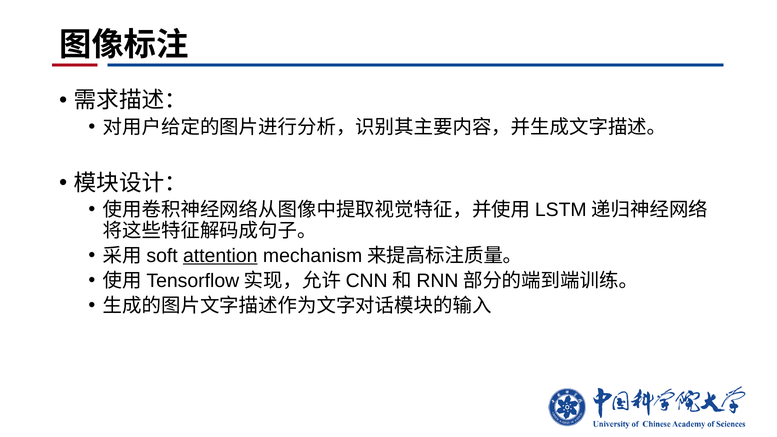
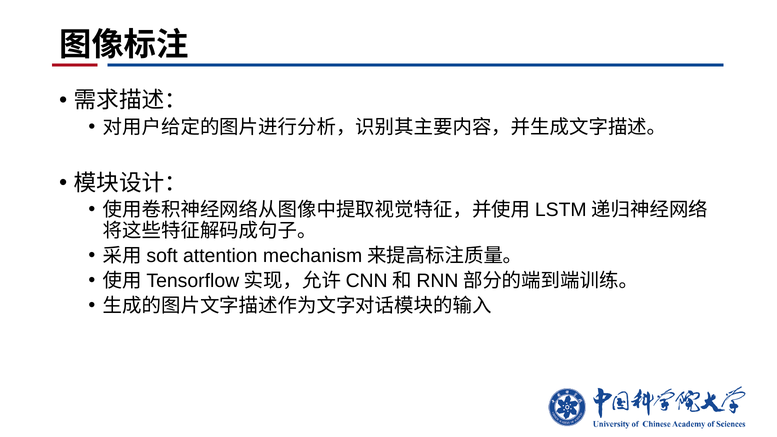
attention underline: present -> none
